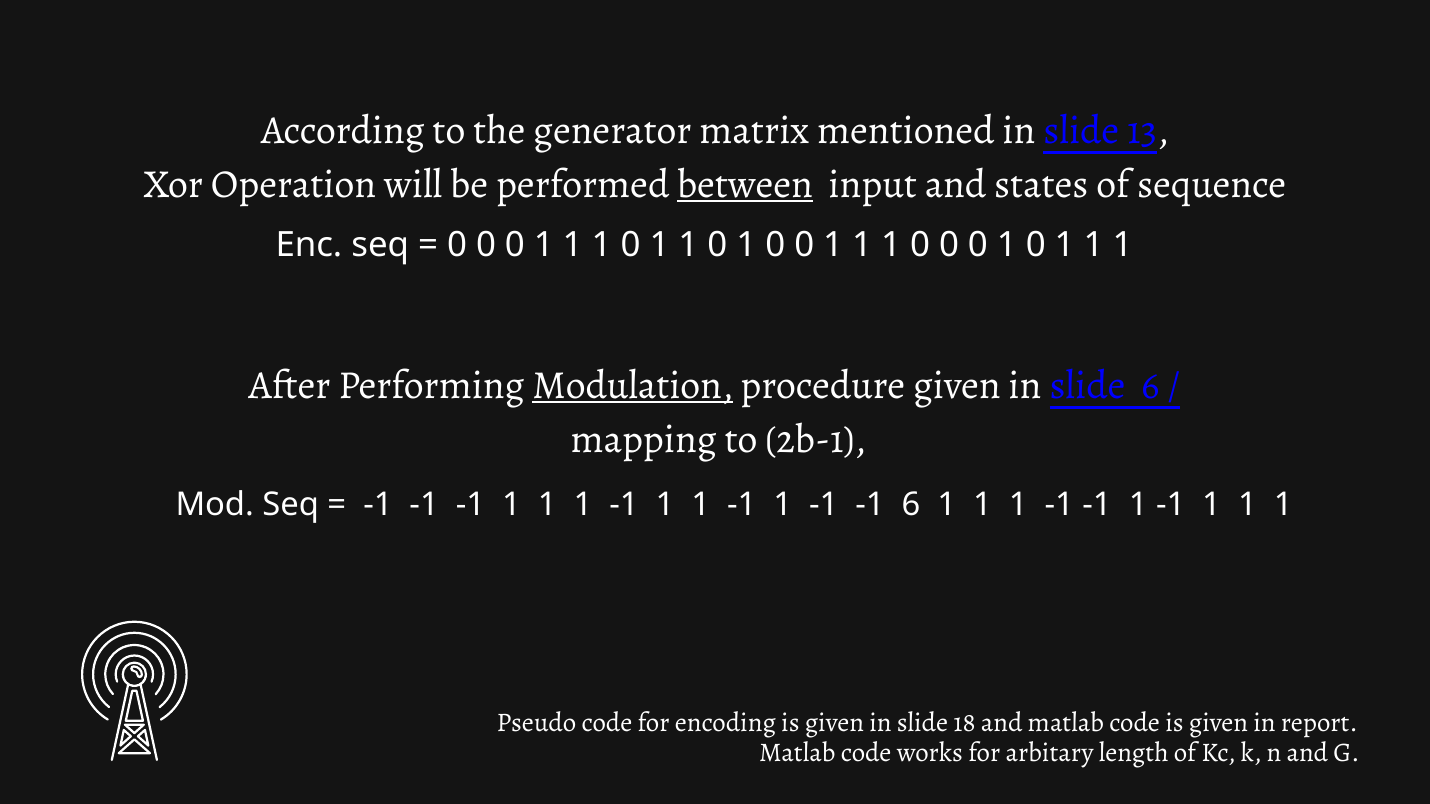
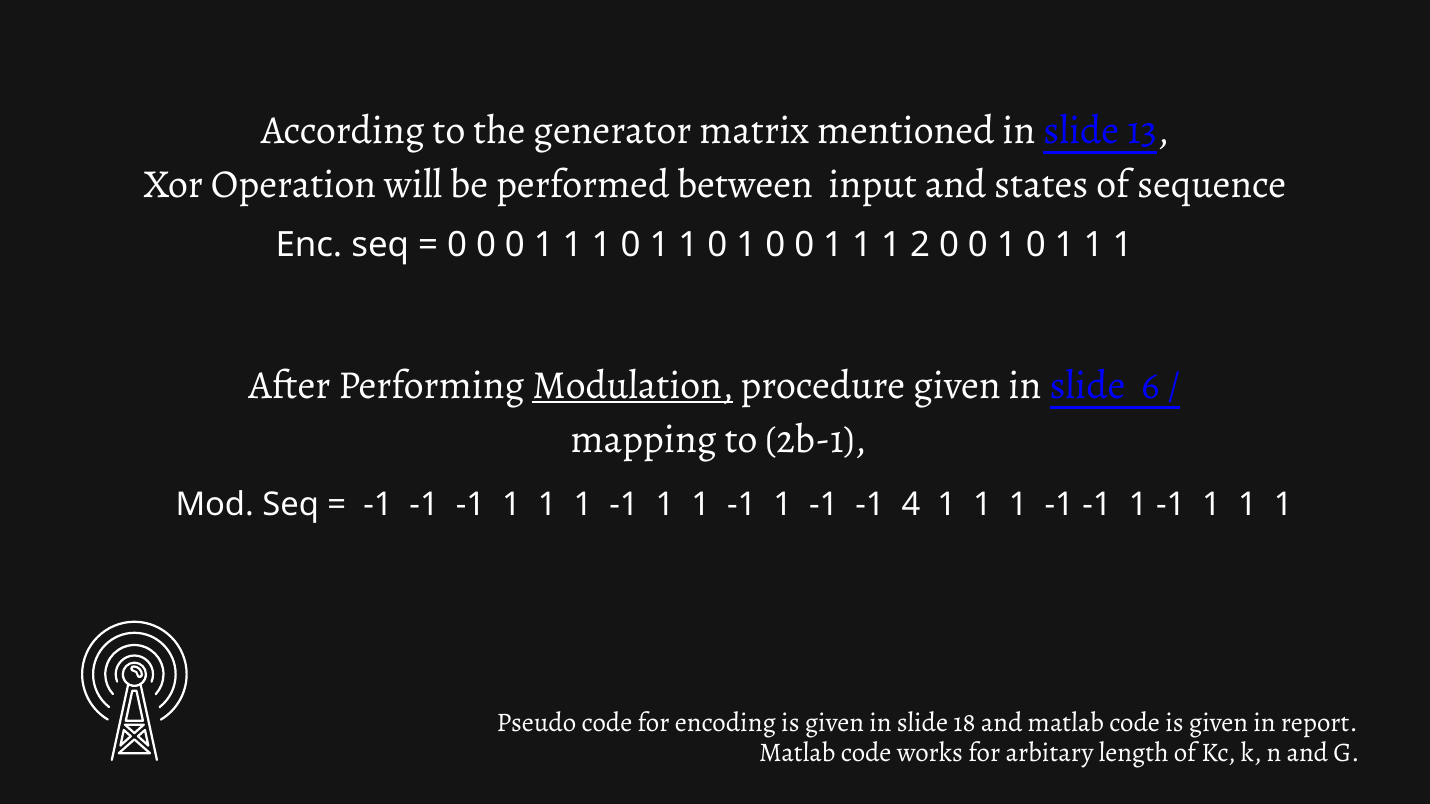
between underline: present -> none
0 at (920, 246): 0 -> 2
-1 6: 6 -> 4
